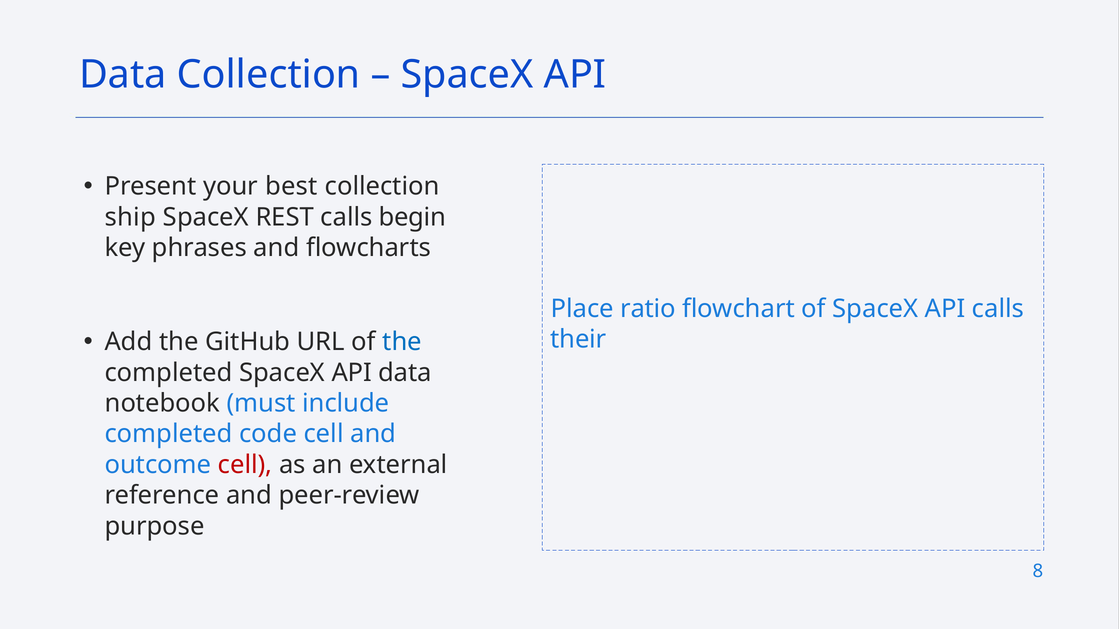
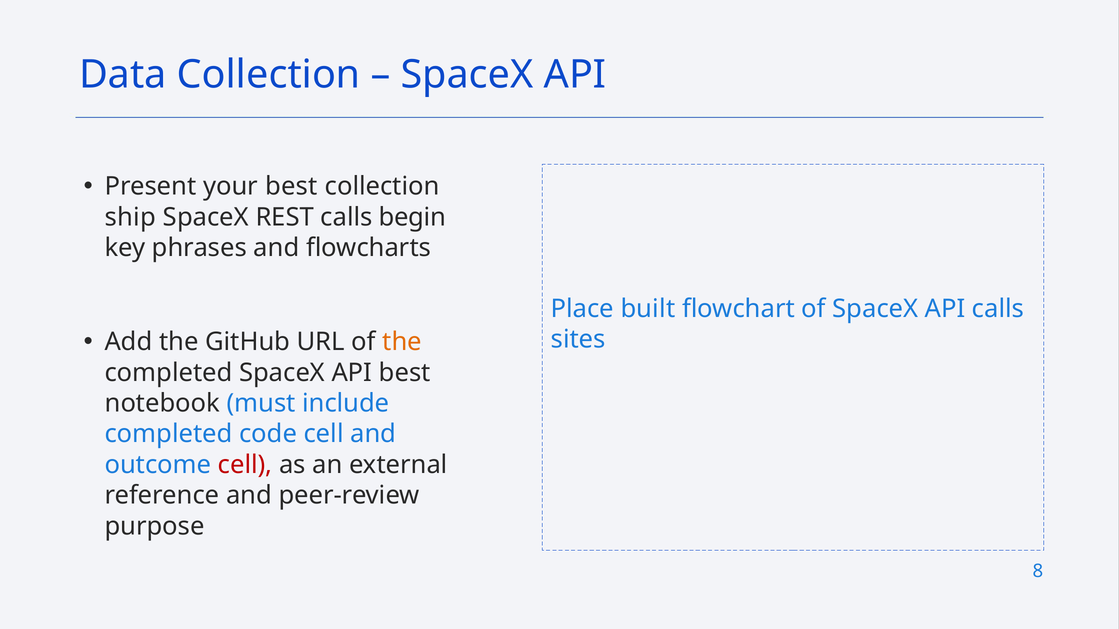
ratio: ratio -> built
the at (402, 342) colour: blue -> orange
their: their -> sites
API data: data -> best
